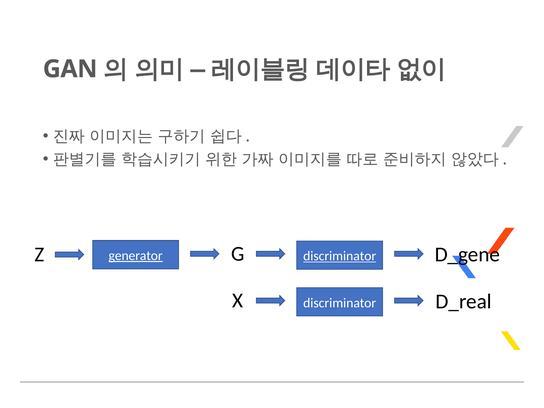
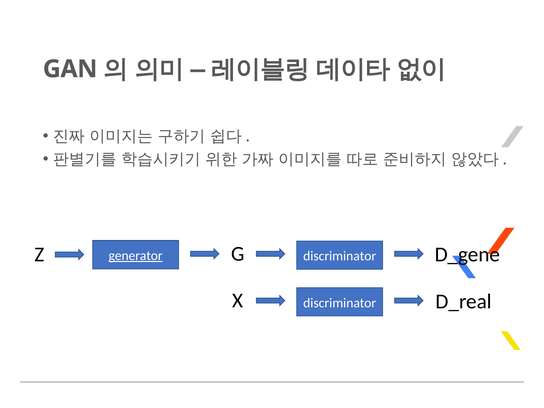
discriminator at (340, 256) underline: present -> none
